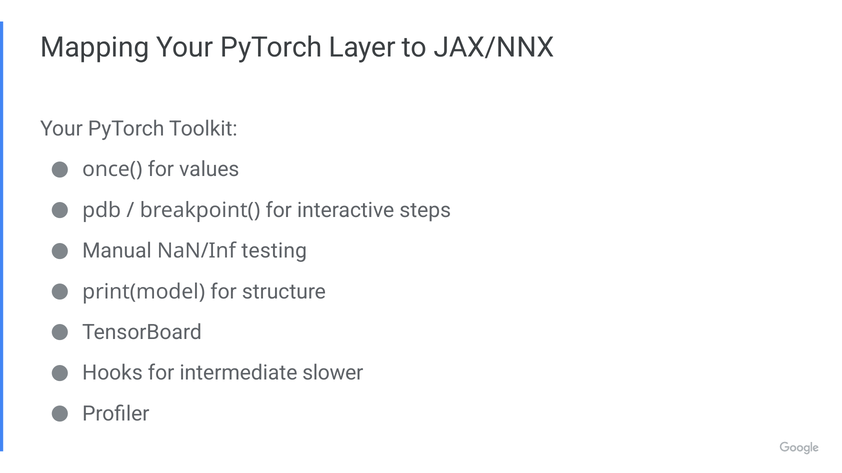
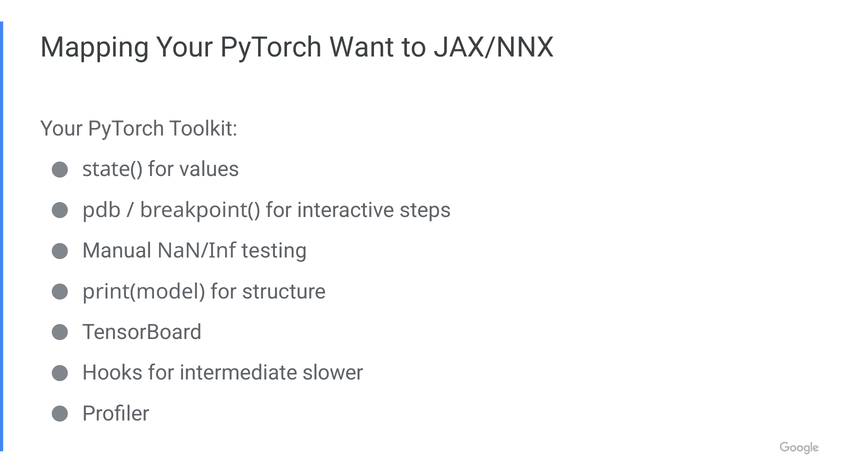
Layer: Layer -> Want
once(: once( -> state(
